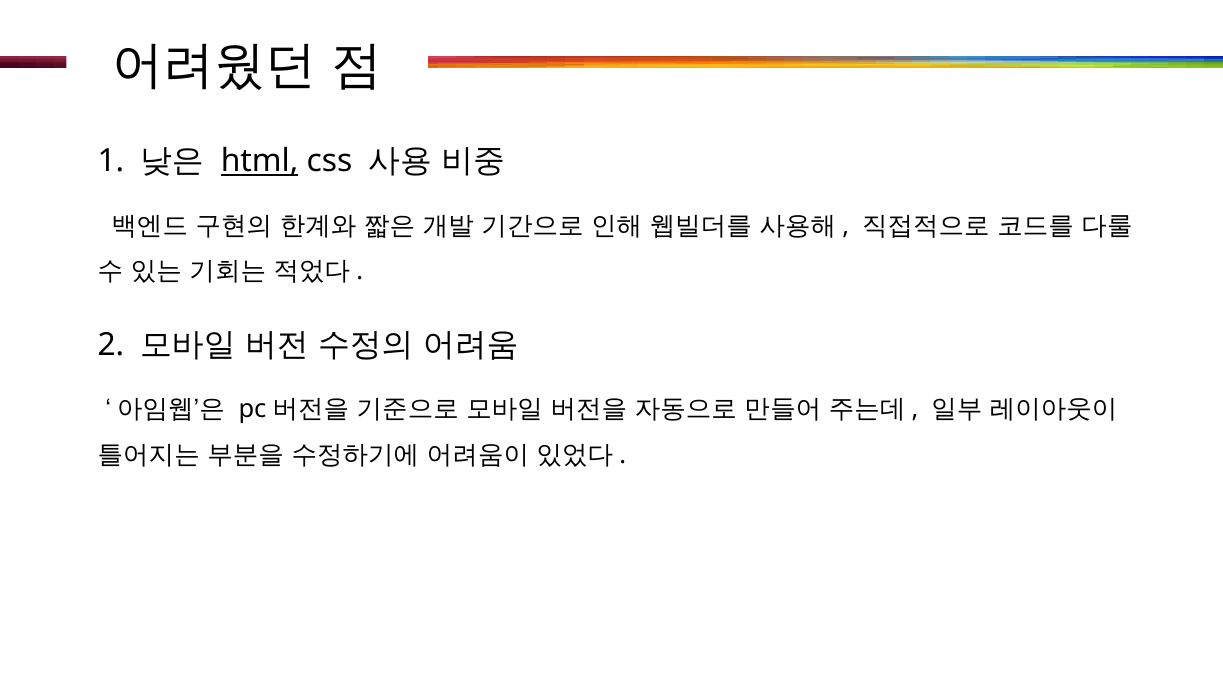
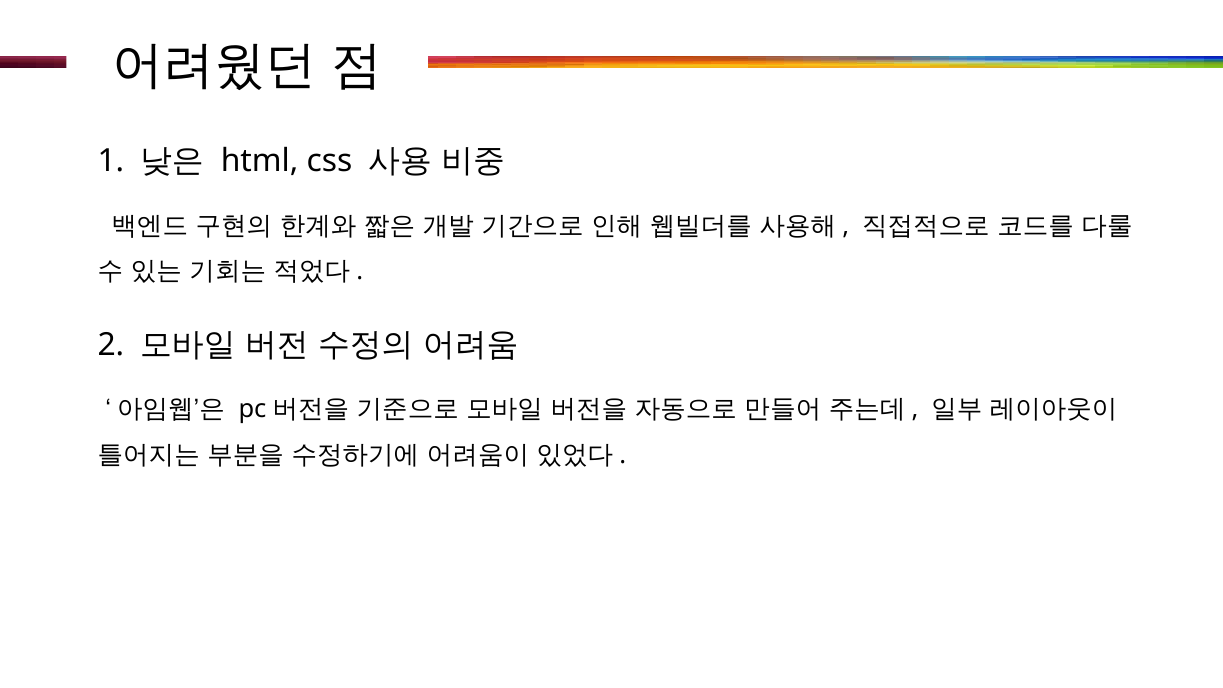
html underline: present -> none
